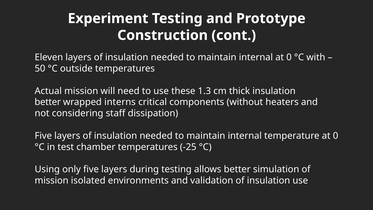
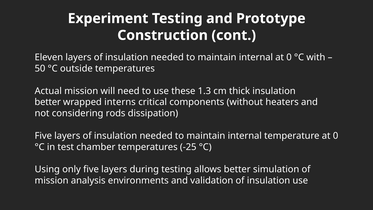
staff: staff -> rods
isolated: isolated -> analysis
